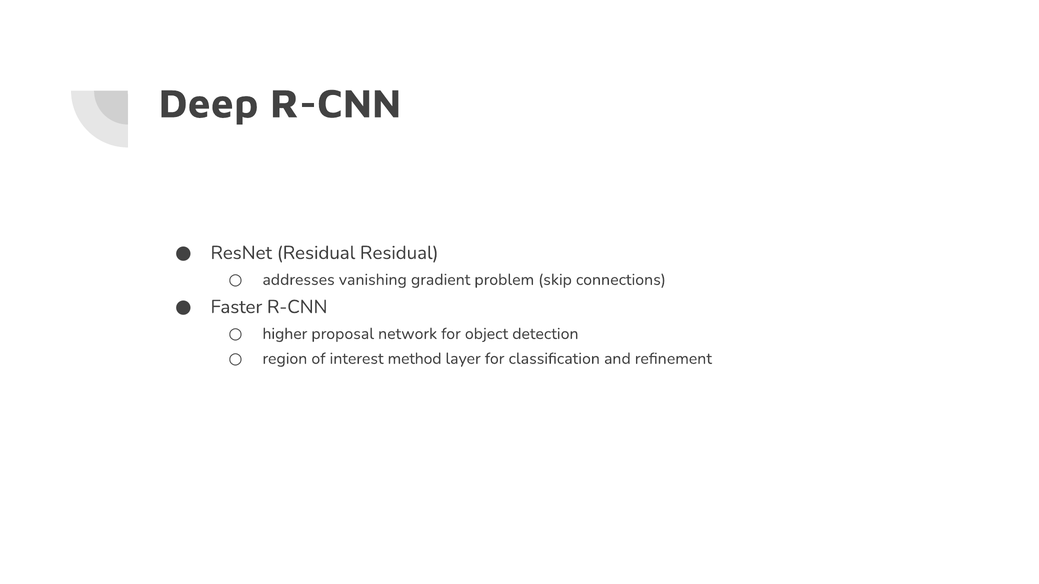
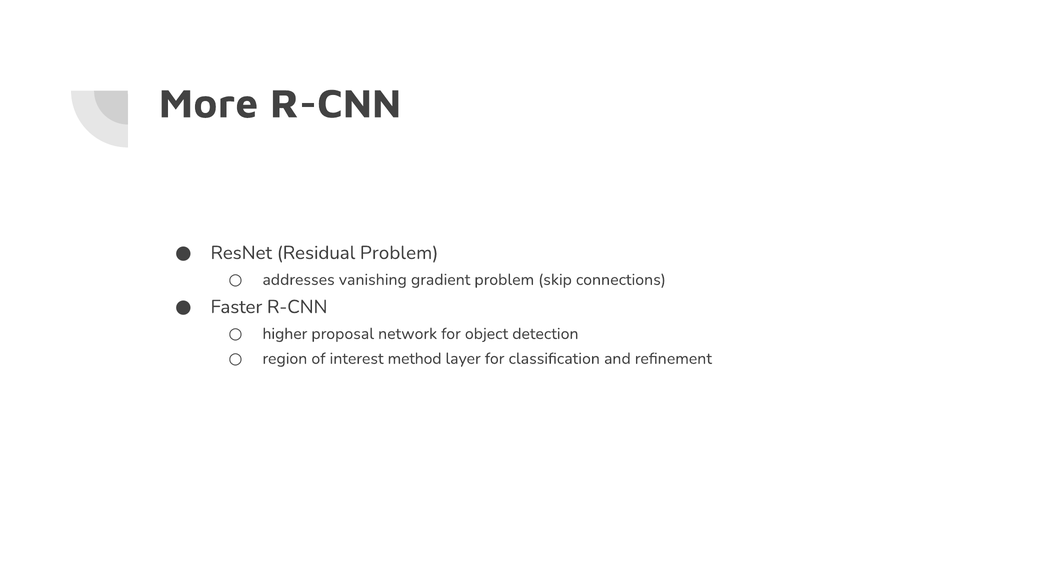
Deep: Deep -> More
Residual Residual: Residual -> Problem
